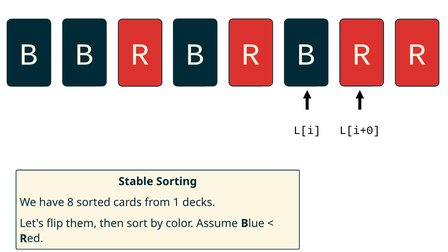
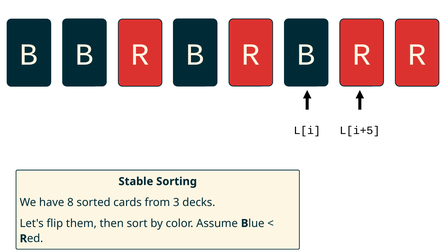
L[i+0: L[i+0 -> L[i+5
1: 1 -> 3
